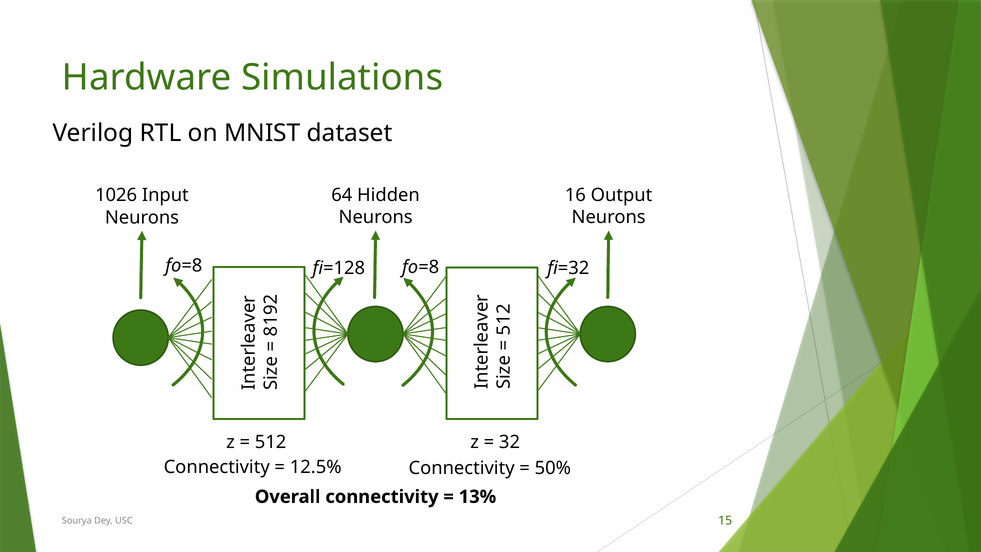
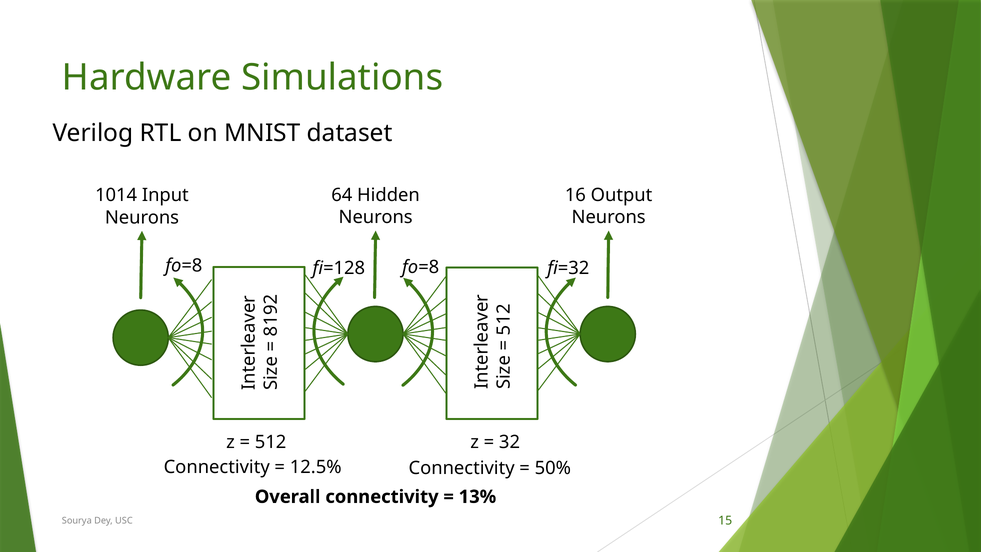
1026: 1026 -> 1014
